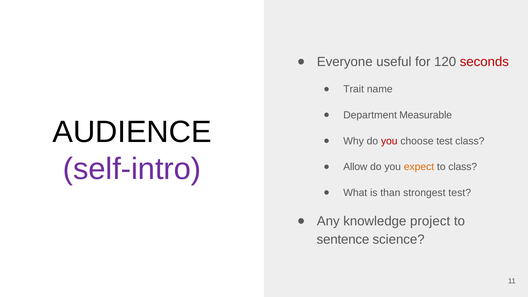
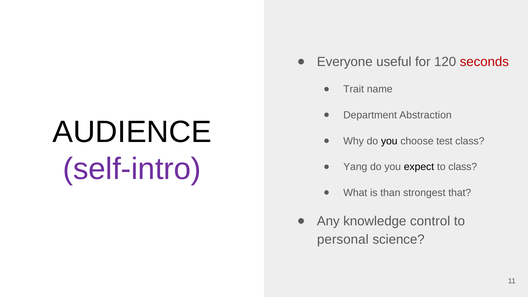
Measurable: Measurable -> Abstraction
you at (389, 141) colour: red -> black
Allow: Allow -> Yang
expect colour: orange -> black
strongest test: test -> that
project: project -> control
sentence: sentence -> personal
